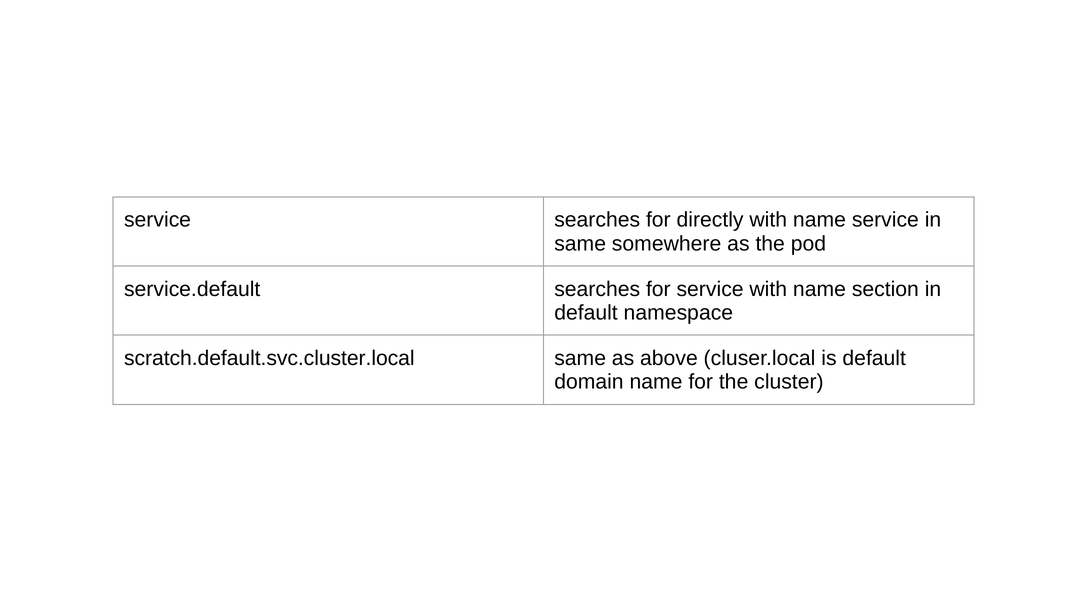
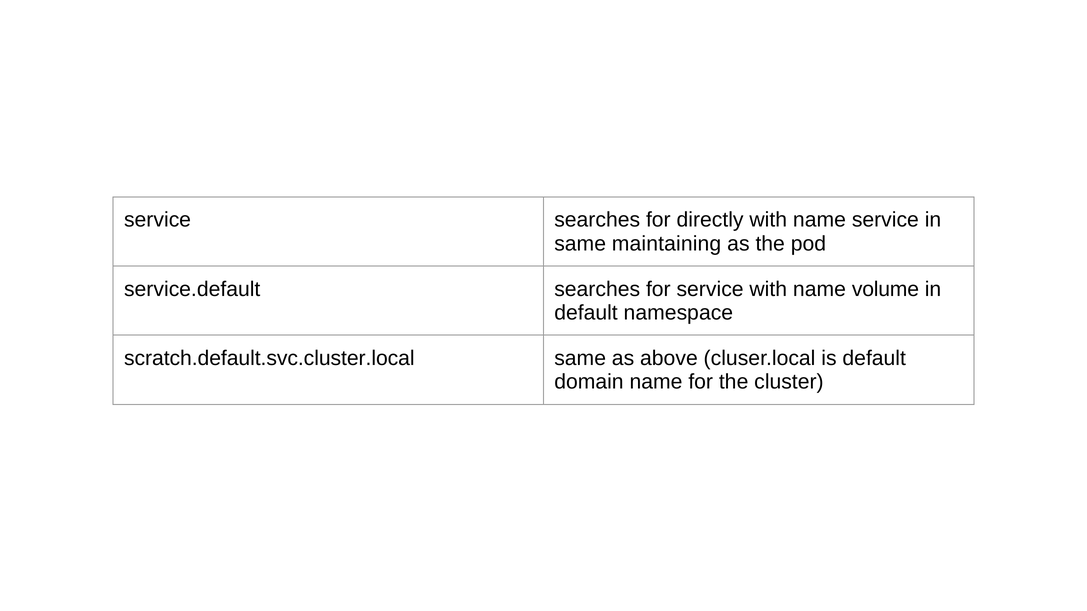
somewhere: somewhere -> maintaining
section: section -> volume
